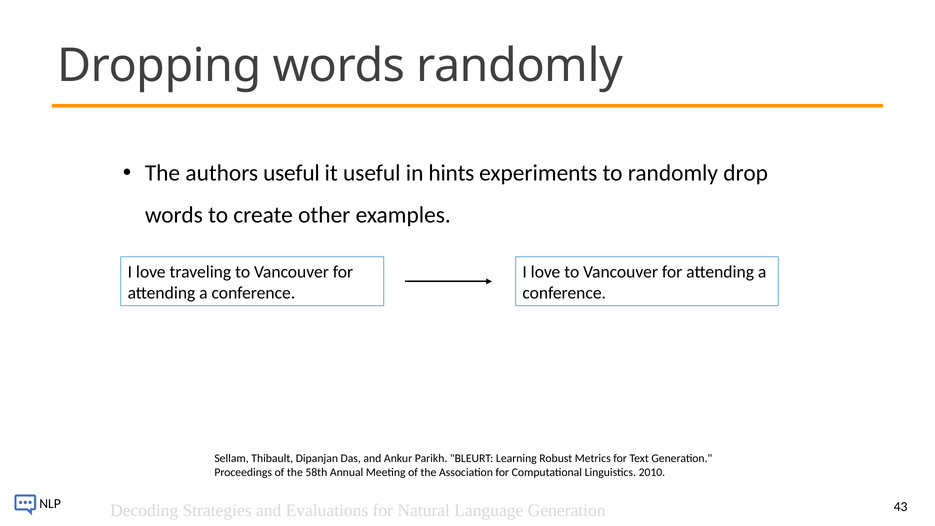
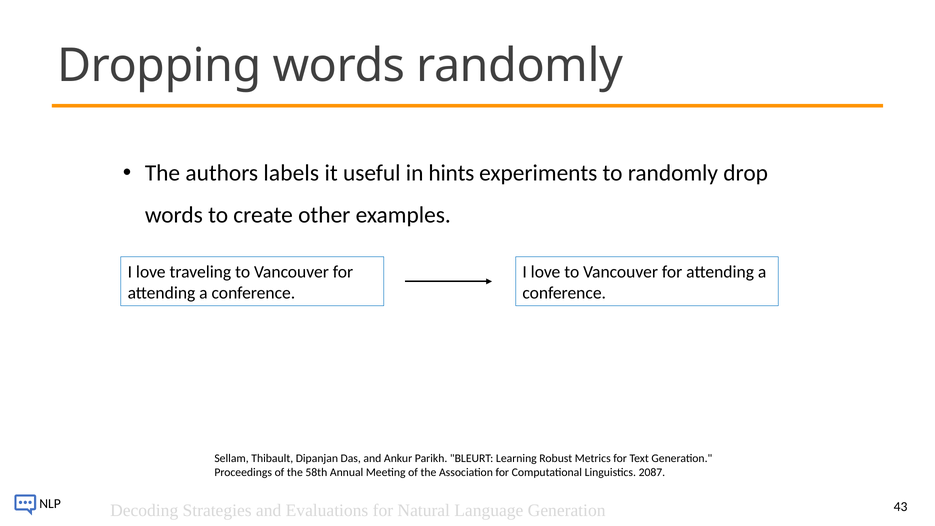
authors useful: useful -> labels
2010: 2010 -> 2087
